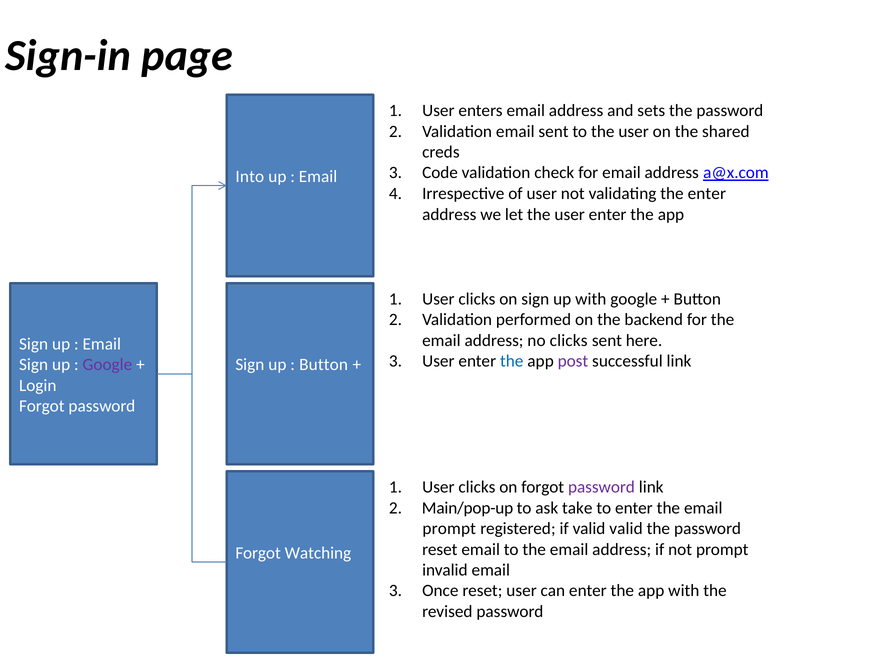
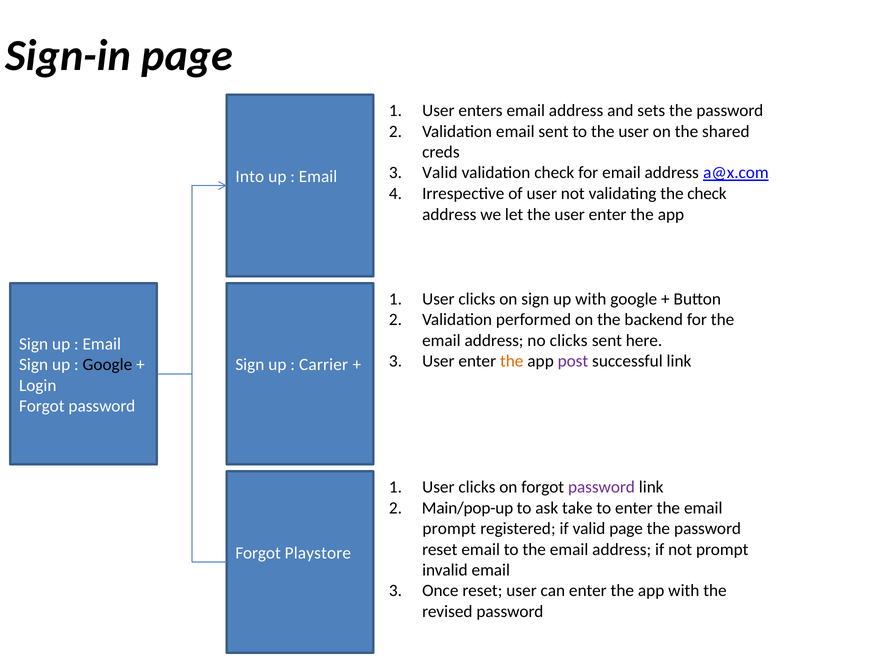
Code at (440, 173): Code -> Valid
the enter: enter -> check
the at (512, 361) colour: blue -> orange
Google at (107, 365) colour: purple -> black
Button at (324, 365): Button -> Carrier
valid valid: valid -> page
Watching: Watching -> Playstore
